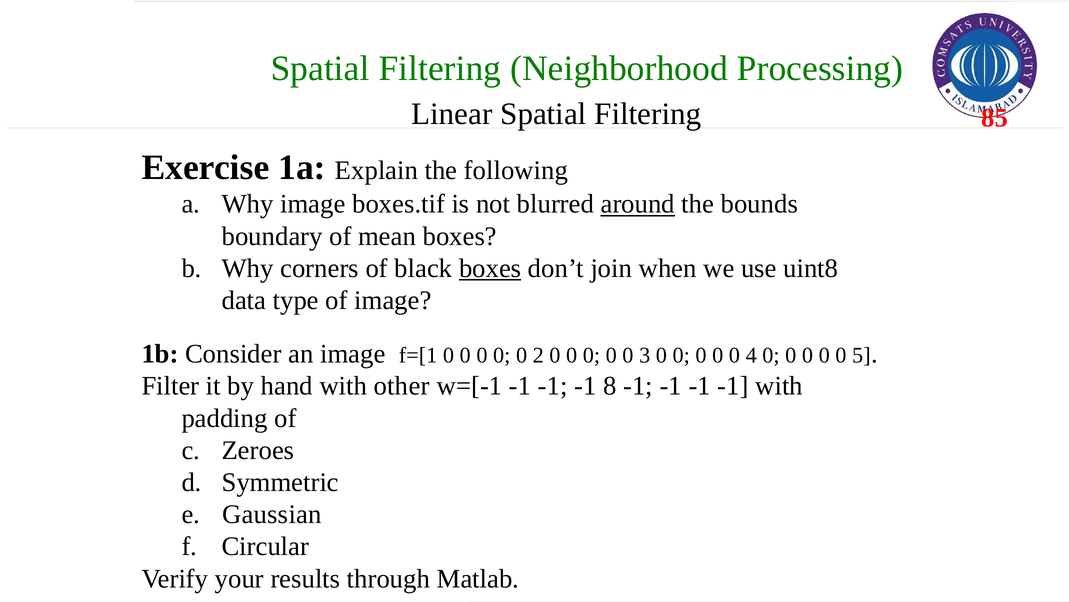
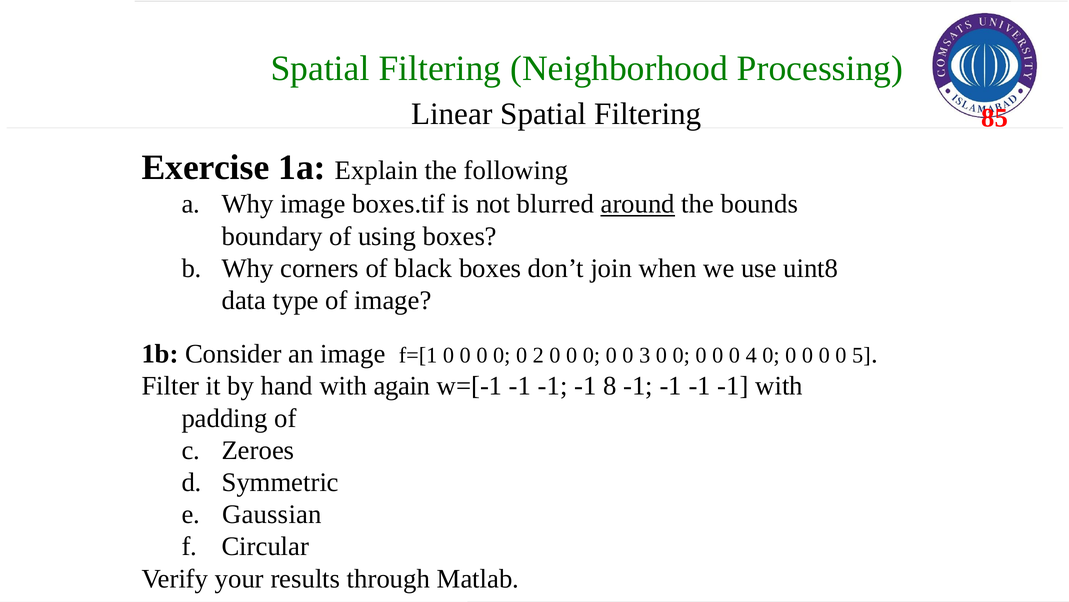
mean: mean -> using
boxes at (490, 268) underline: present -> none
other: other -> again
